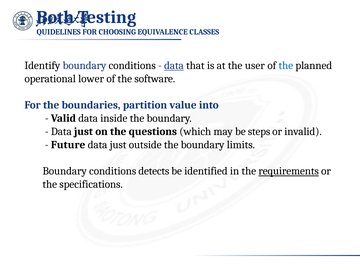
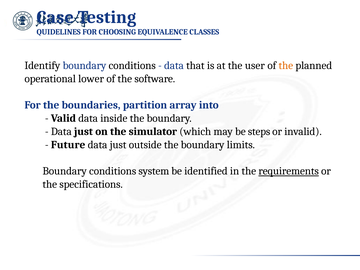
Both: Both -> Case
data at (174, 66) underline: present -> none
the at (286, 66) colour: blue -> orange
value: value -> array
questions: questions -> simulator
detects: detects -> system
